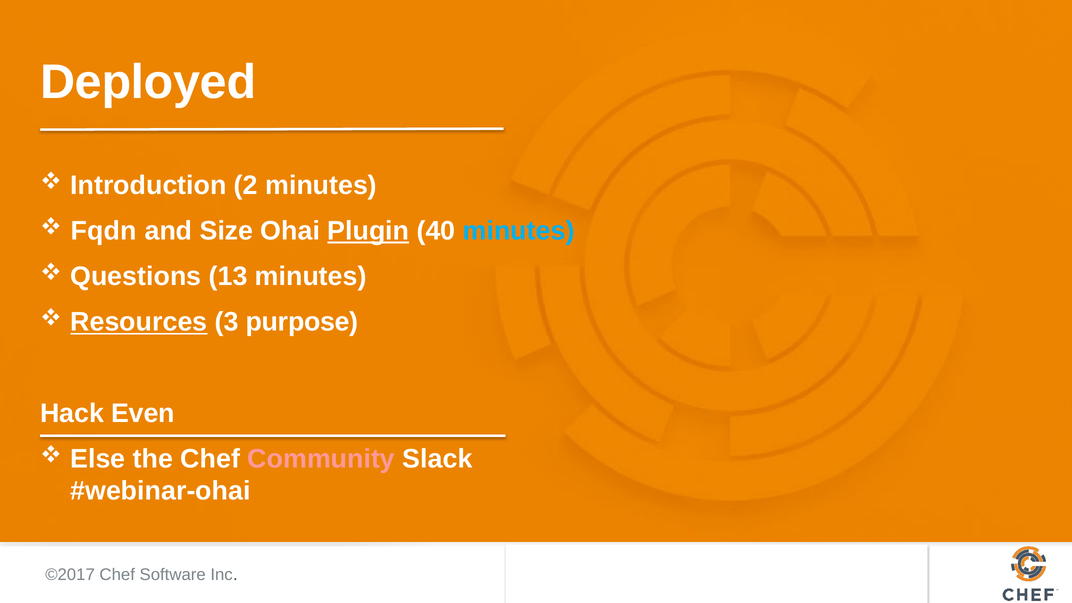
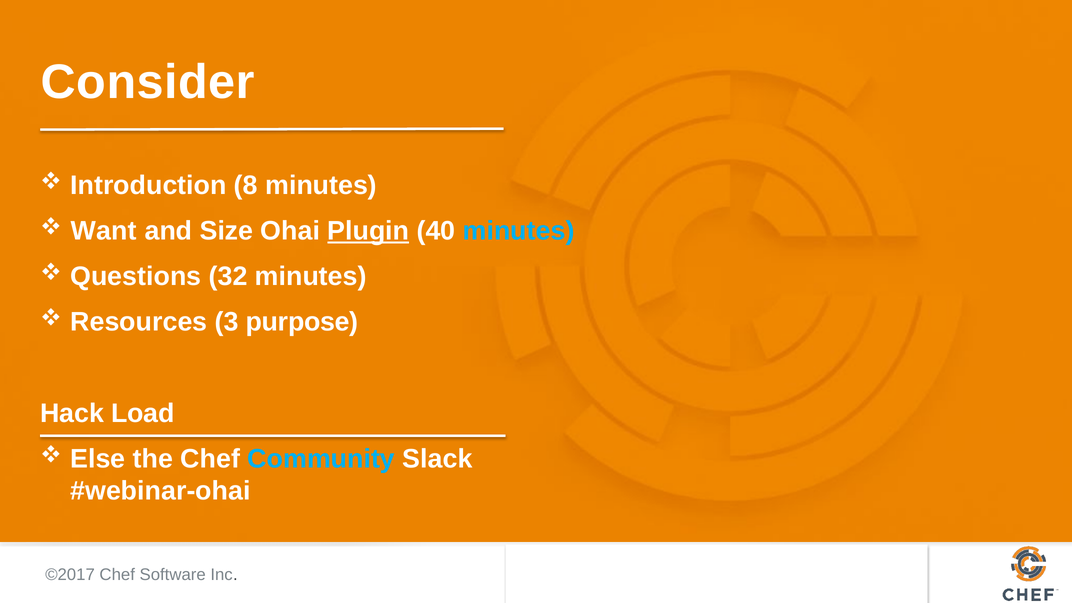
Deployed: Deployed -> Consider
2: 2 -> 8
Fqdn: Fqdn -> Want
13: 13 -> 32
Resources underline: present -> none
Even: Even -> Load
Community colour: pink -> light blue
